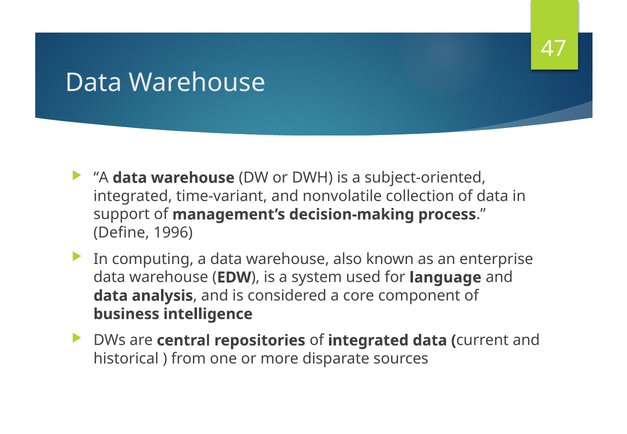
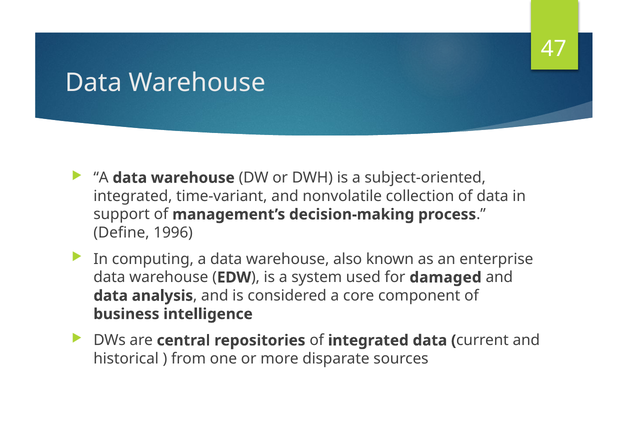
language: language -> damaged
